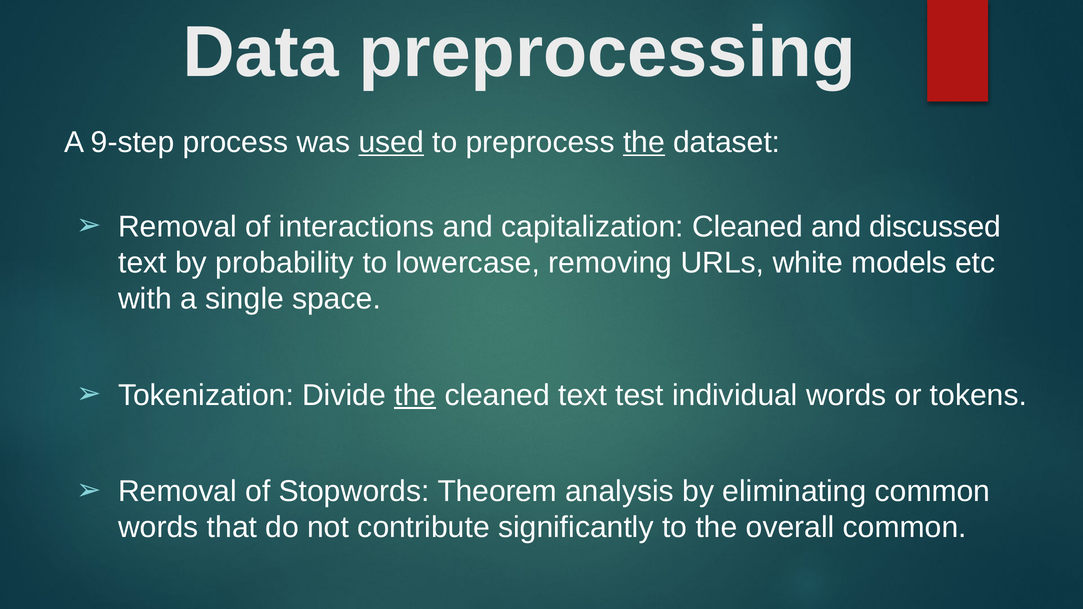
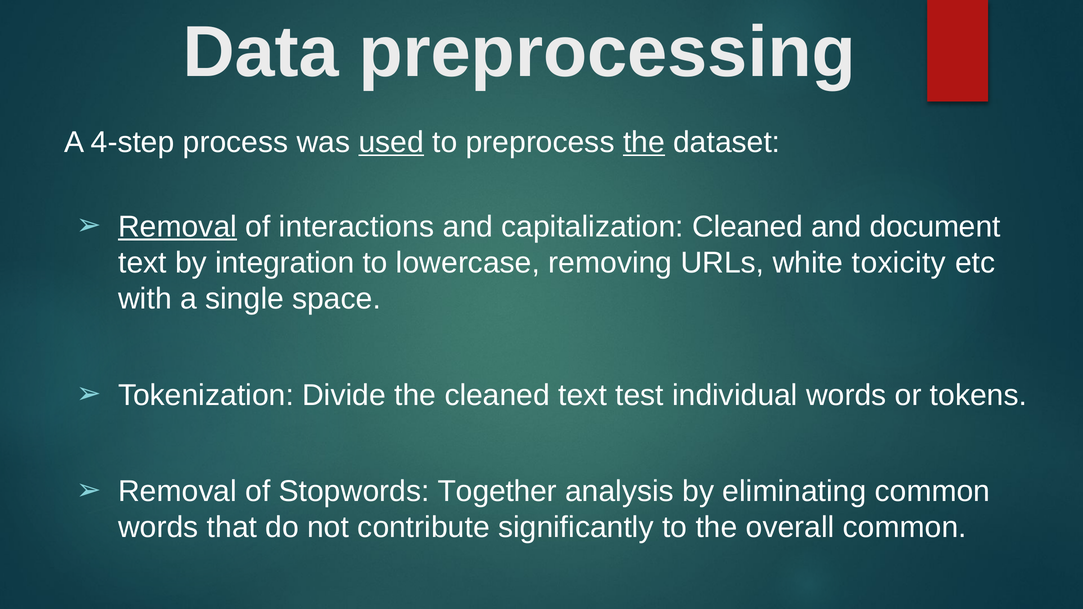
9-step: 9-step -> 4-step
Removal at (178, 227) underline: none -> present
discussed: discussed -> document
probability: probability -> integration
models: models -> toxicity
the at (415, 395) underline: present -> none
Theorem: Theorem -> Together
